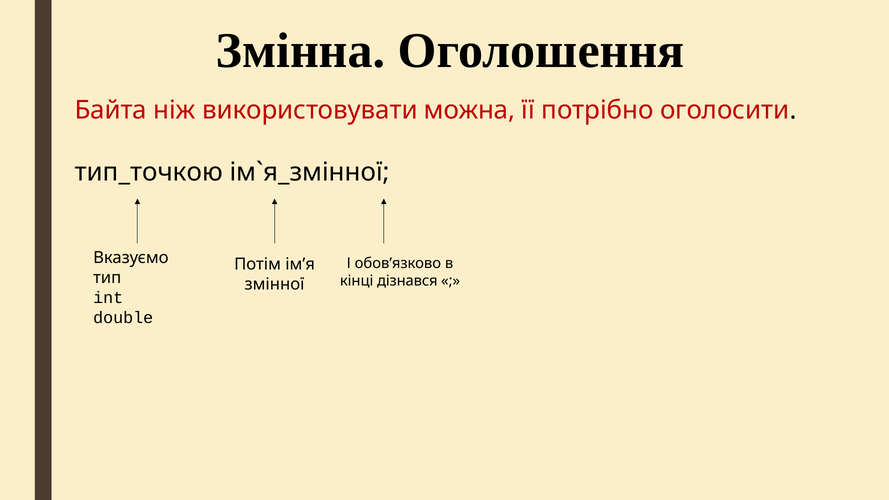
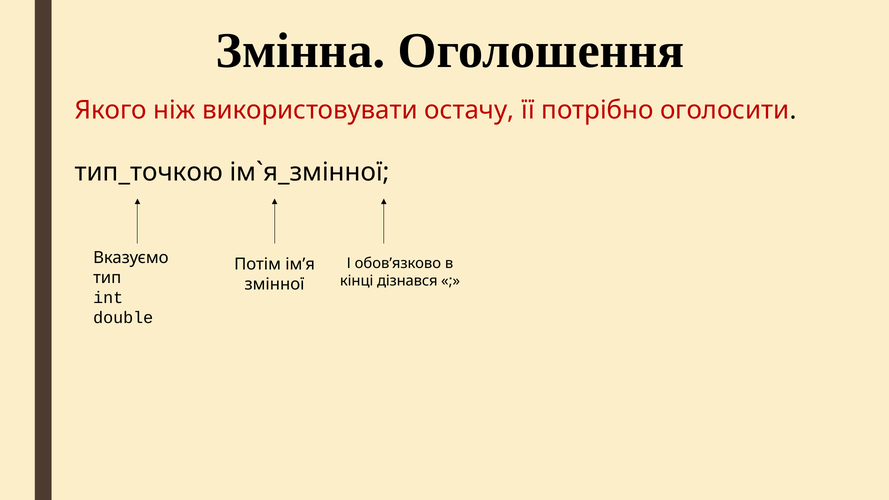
Байта: Байта -> Якого
можна: можна -> остачу
